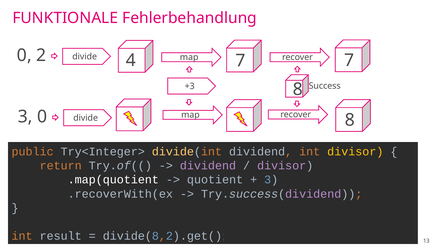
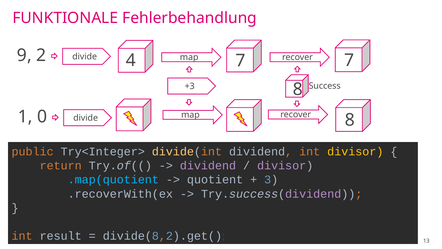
0 at (24, 55): 0 -> 9
3 at (25, 116): 3 -> 1
.map(quotient colour: white -> light blue
